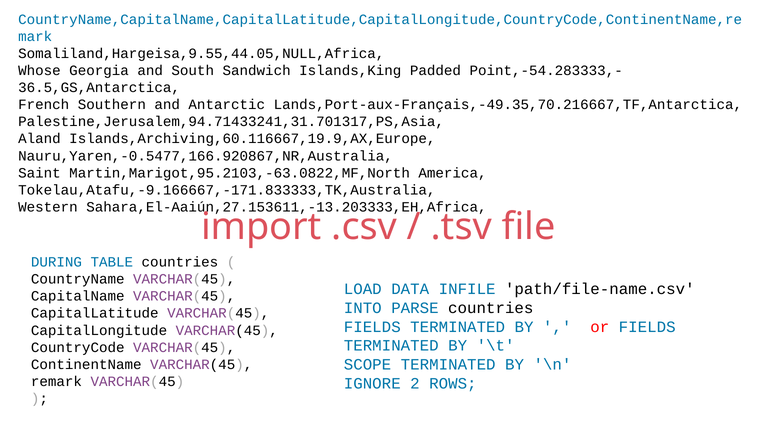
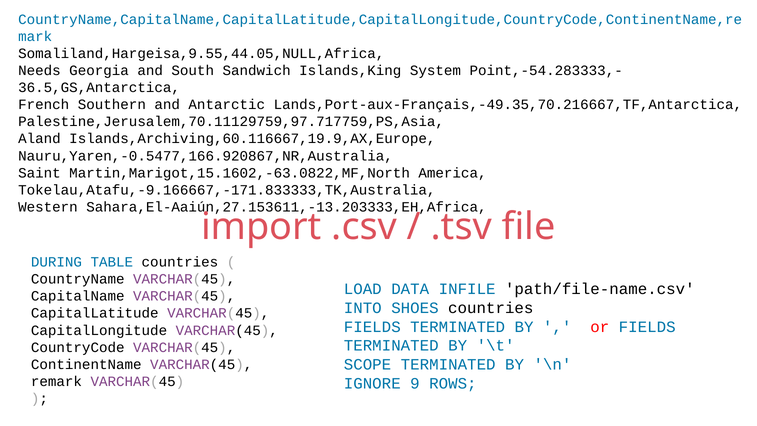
Whose: Whose -> Needs
Padded: Padded -> System
Palestine,Jerusalem,94.71433241,31.701317,PS,Asia: Palestine,Jerusalem,94.71433241,31.701317,PS,Asia -> Palestine,Jerusalem,70.11129759,97.717759,PS,Asia
Martin,Marigot,95.2103,-63.0822,MF,North: Martin,Marigot,95.2103,-63.0822,MF,North -> Martin,Marigot,15.1602,-63.0822,MF,North
PARSE: PARSE -> SHOES
2: 2 -> 9
